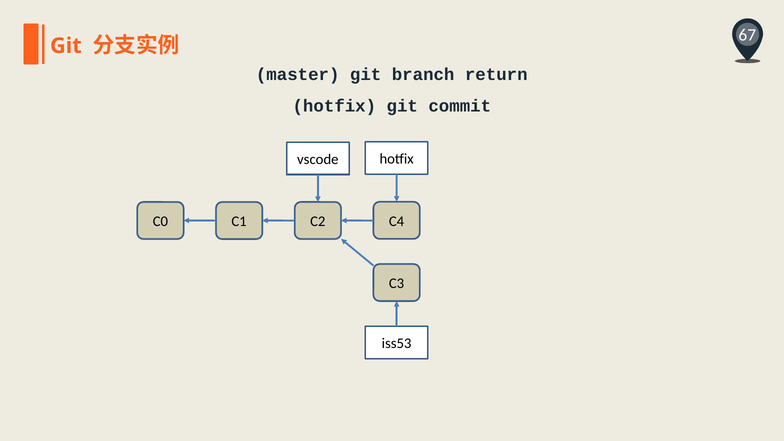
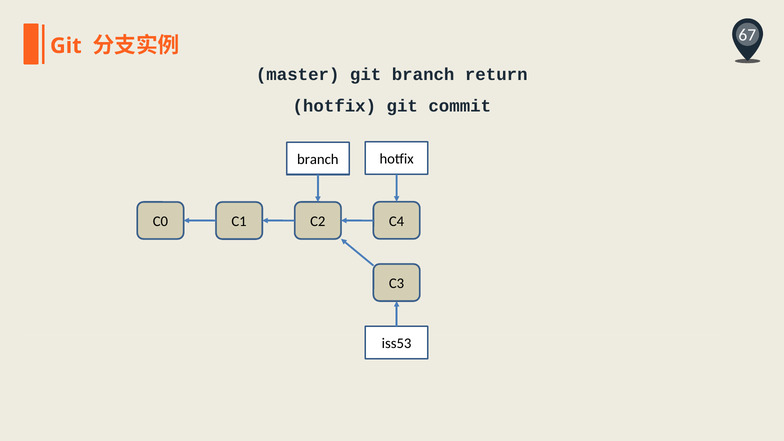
vscode at (318, 159): vscode -> branch
